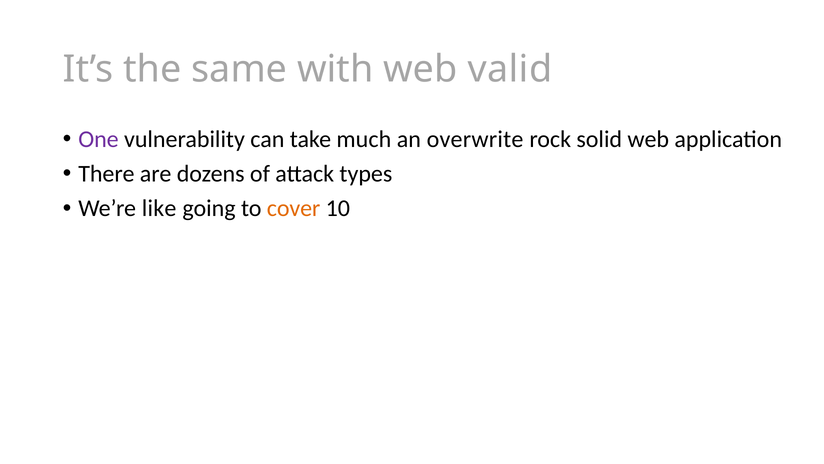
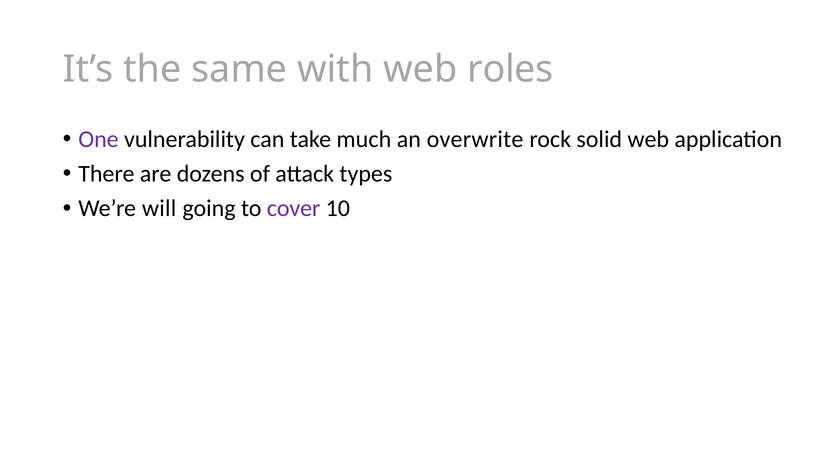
valid: valid -> roles
like: like -> will
cover colour: orange -> purple
